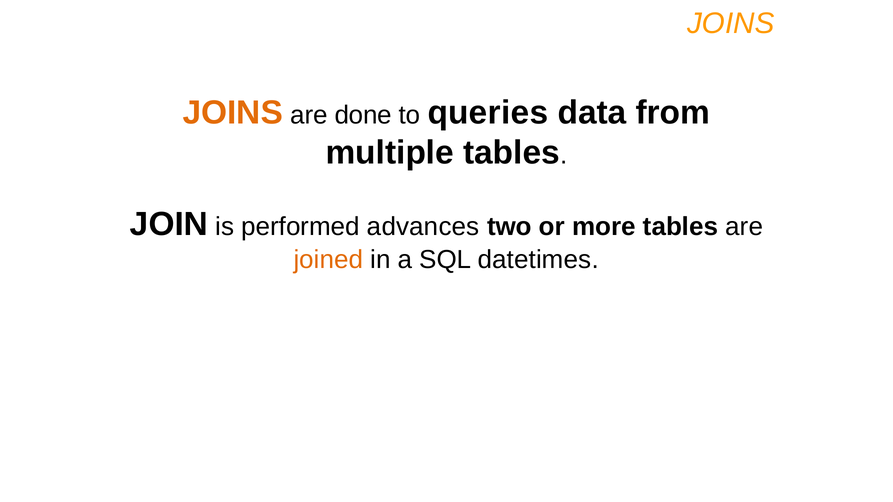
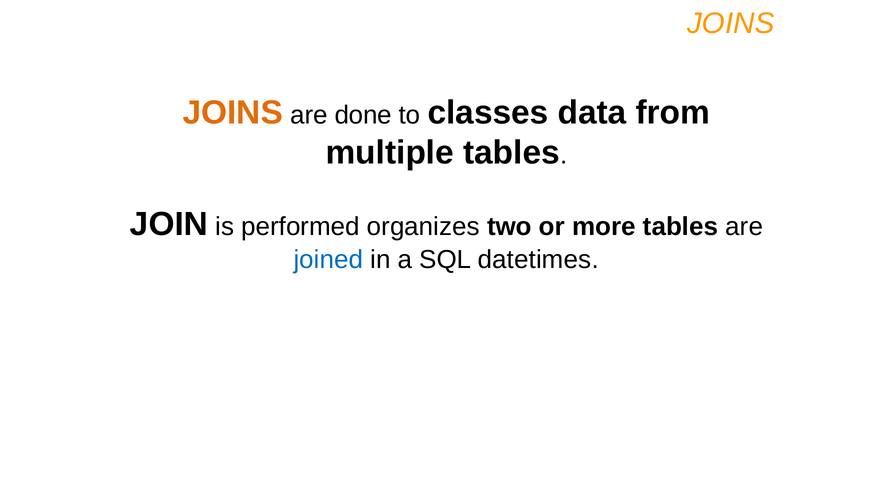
queries: queries -> classes
advances: advances -> organizes
joined colour: orange -> blue
